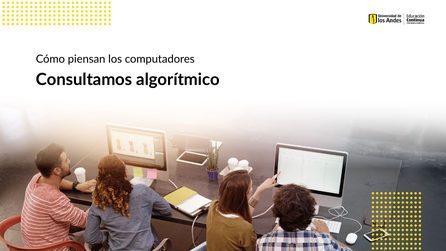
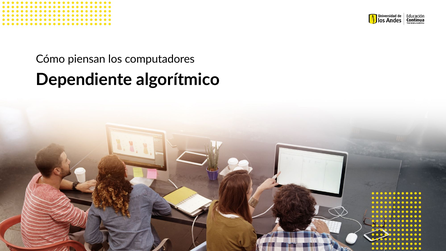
Consultamos: Consultamos -> Dependiente
